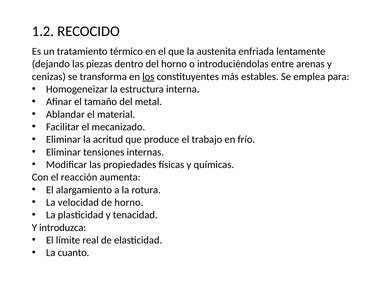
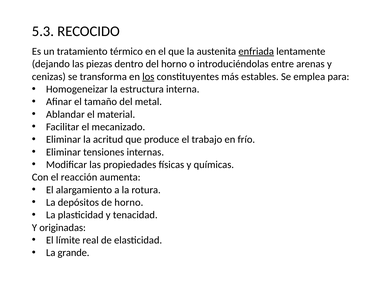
1.2: 1.2 -> 5.3
enfriada underline: none -> present
velocidad: velocidad -> depósitos
introduzca: introduzca -> originadas
cuanto: cuanto -> grande
